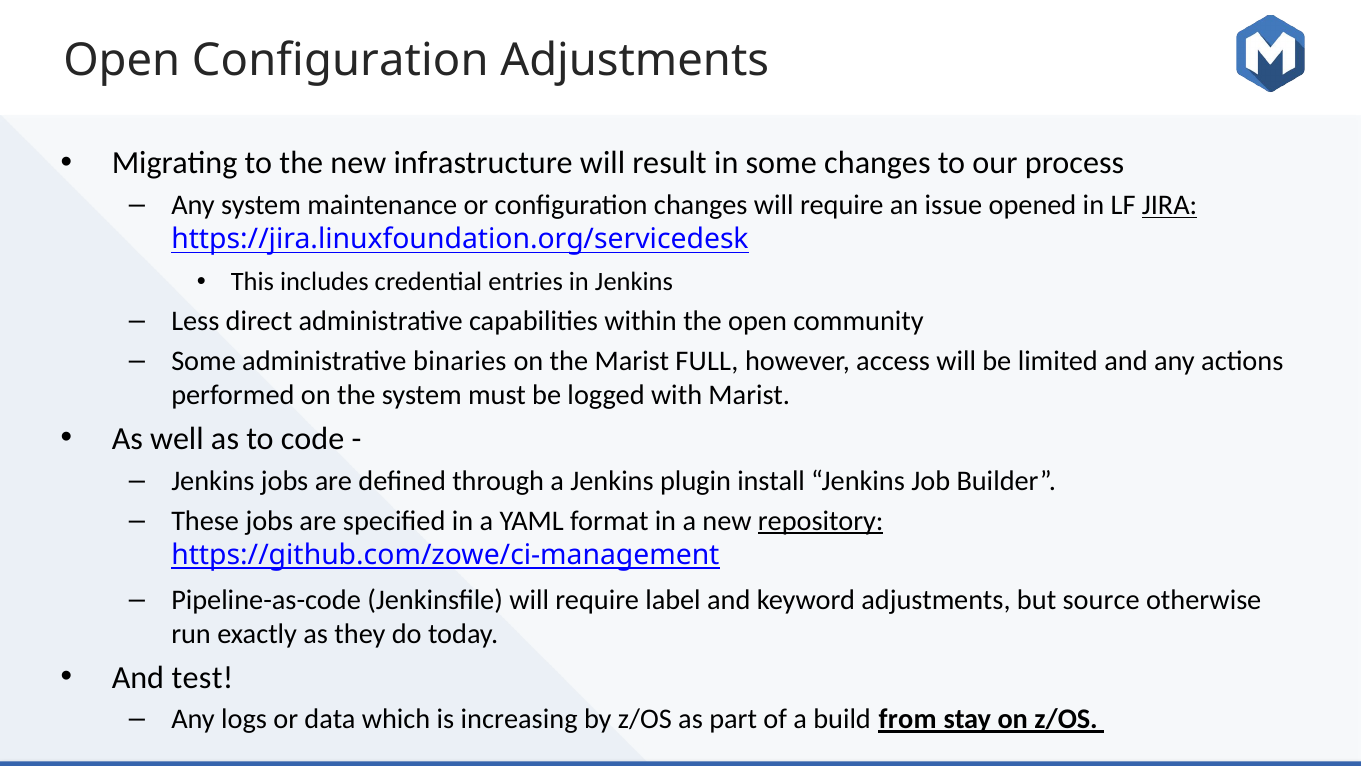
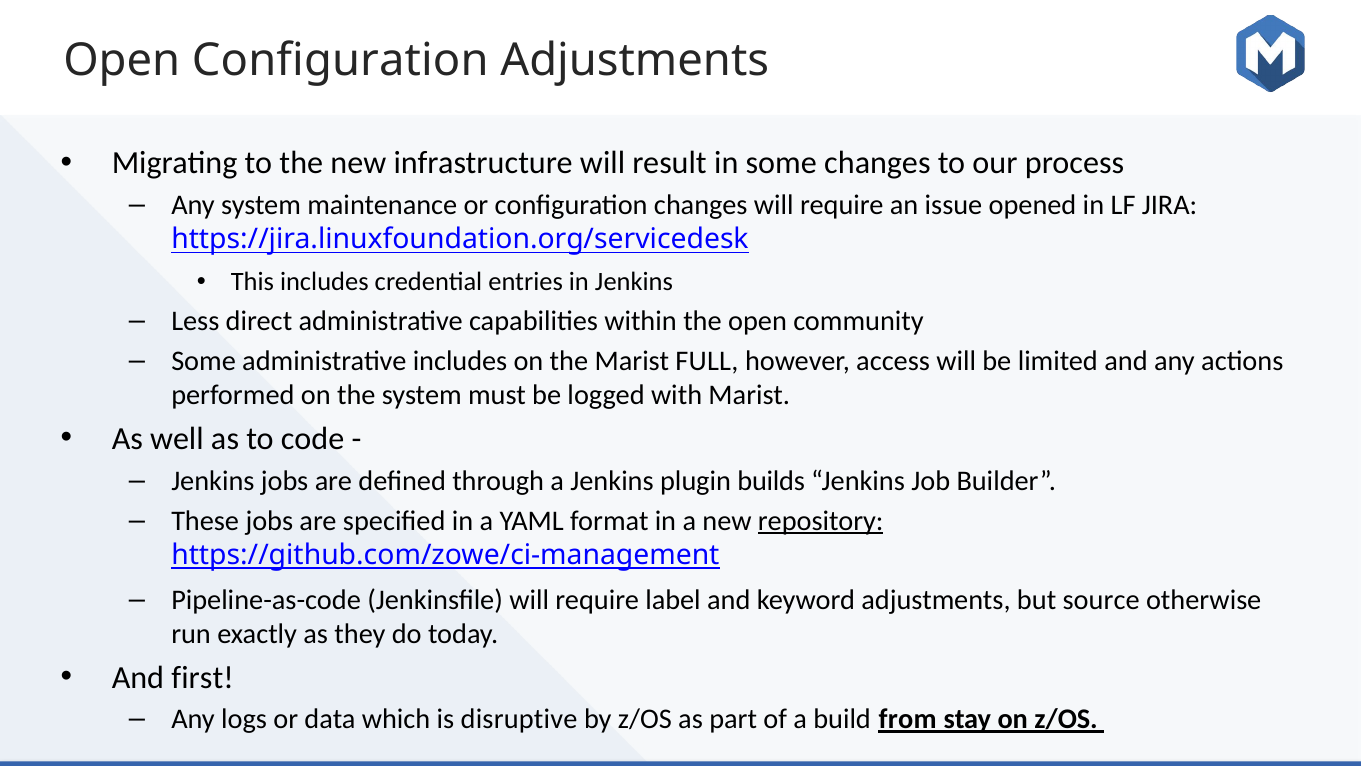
JIRA underline: present -> none
administrative binaries: binaries -> includes
install: install -> builds
test: test -> first
increasing: increasing -> disruptive
